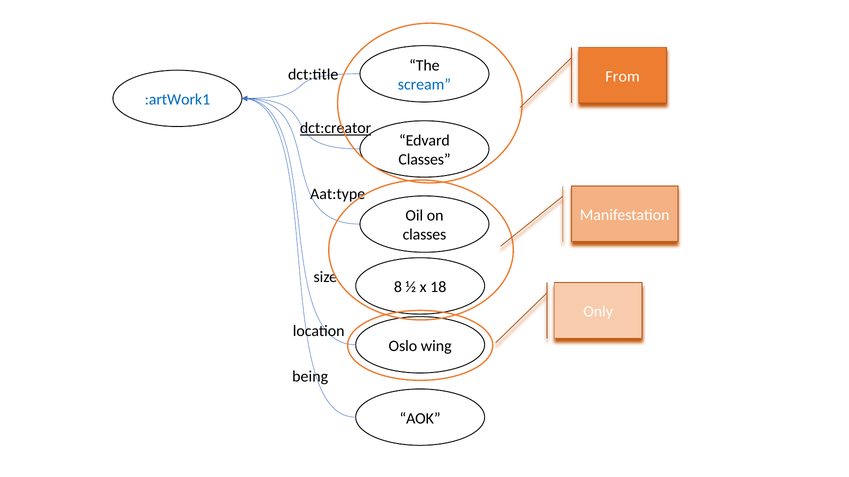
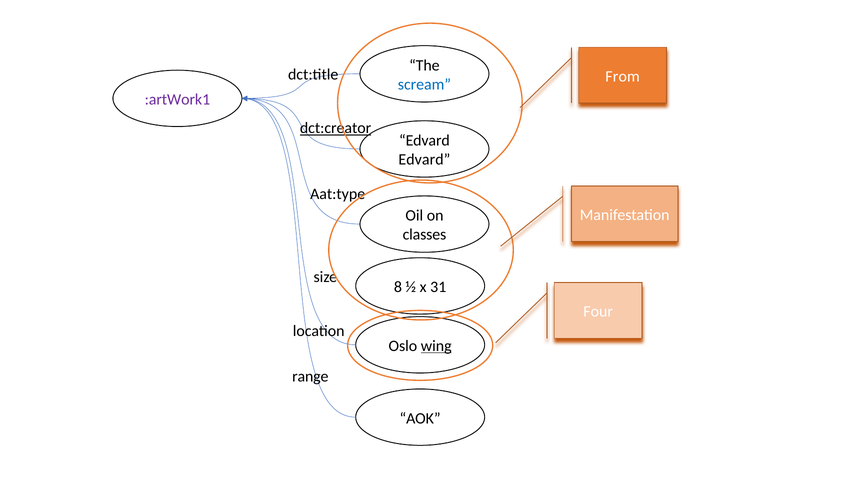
:artWork1 colour: blue -> purple
Classes at (425, 160): Classes -> Edvard
18: 18 -> 31
Only: Only -> Four
wing underline: none -> present
being: being -> range
